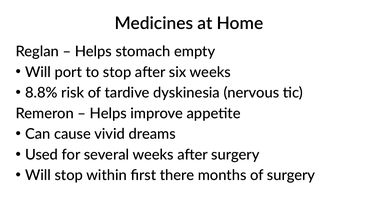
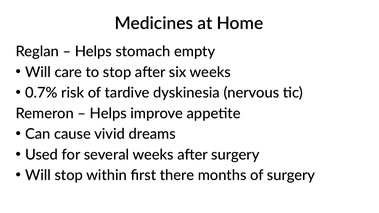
port: port -> care
8.8%: 8.8% -> 0.7%
